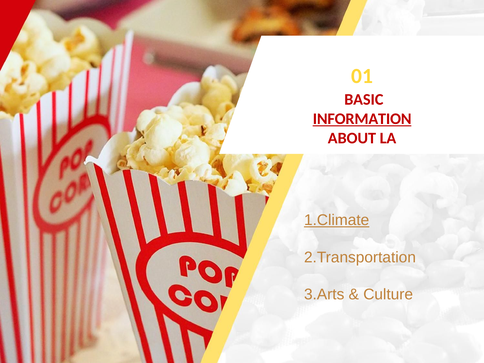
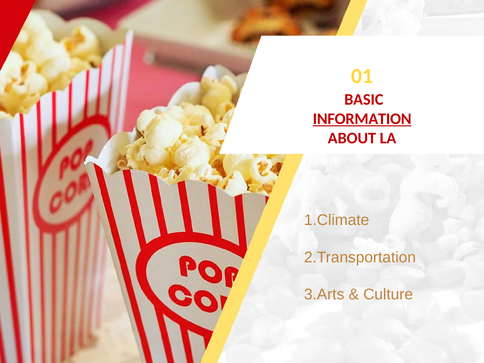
1.Climate underline: present -> none
